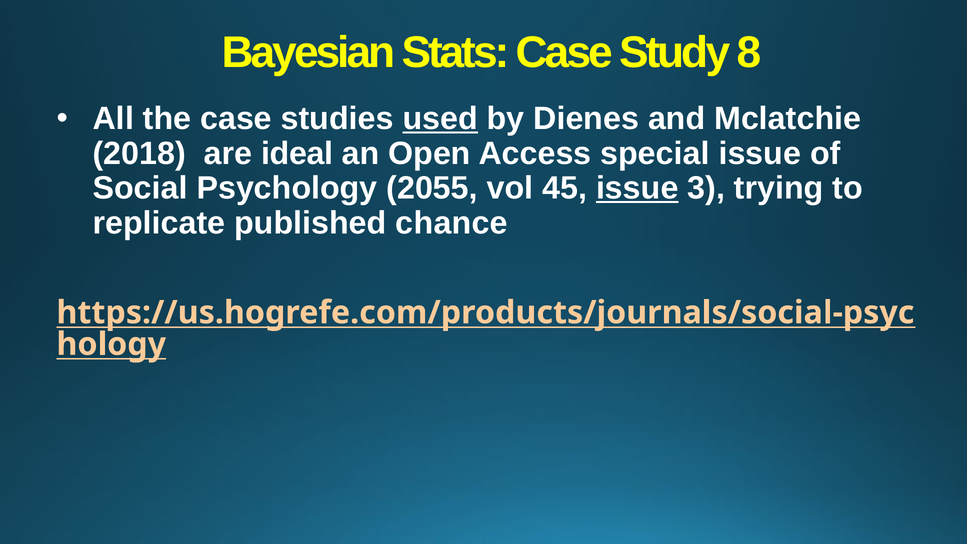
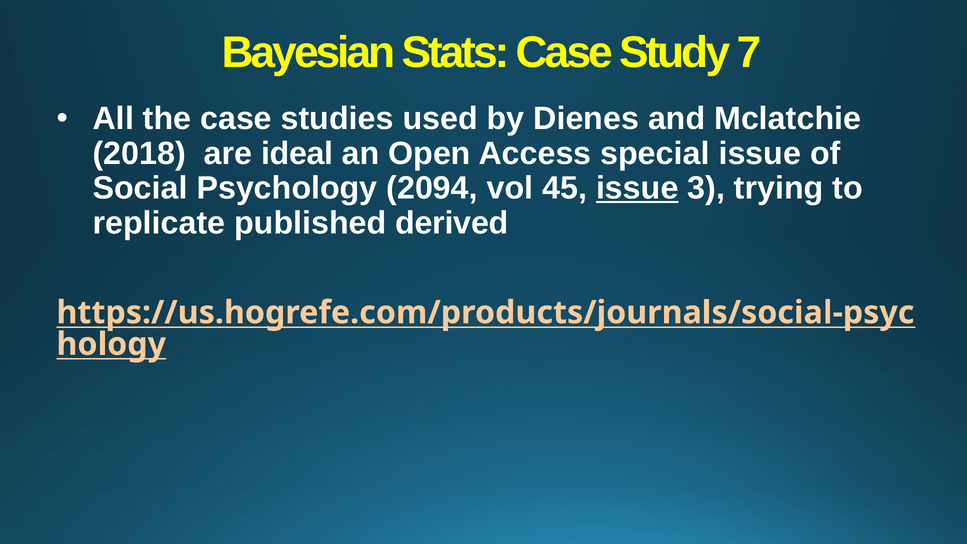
8: 8 -> 7
used underline: present -> none
2055: 2055 -> 2094
chance: chance -> derived
